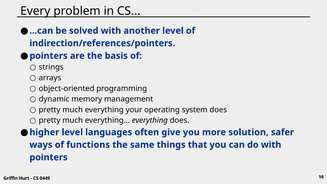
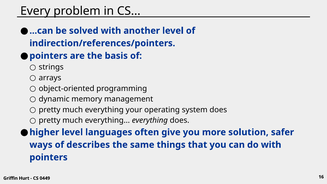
functions: functions -> describes
